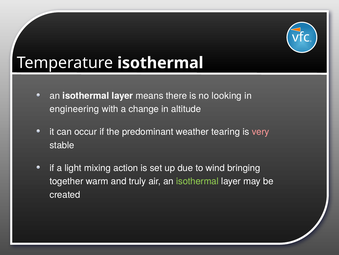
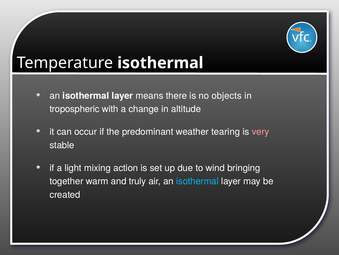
looking: looking -> objects
engineering: engineering -> tropospheric
isothermal at (197, 181) colour: light green -> light blue
